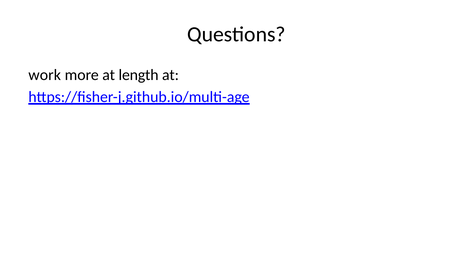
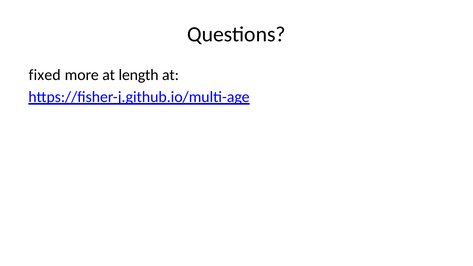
work: work -> fixed
